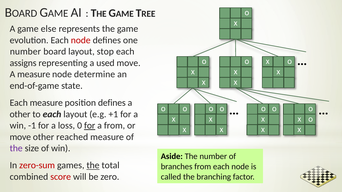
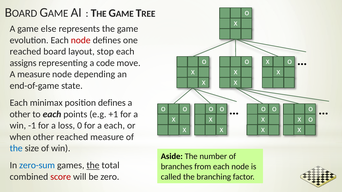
number at (25, 52): number -> reached
used: used -> code
determine: determine -> depending
Each measure: measure -> minimax
each layout: layout -> points
for at (90, 126) underline: present -> none
a from: from -> each
move at (20, 137): move -> when
the at (16, 149) colour: purple -> blue
zero-sum colour: red -> blue
